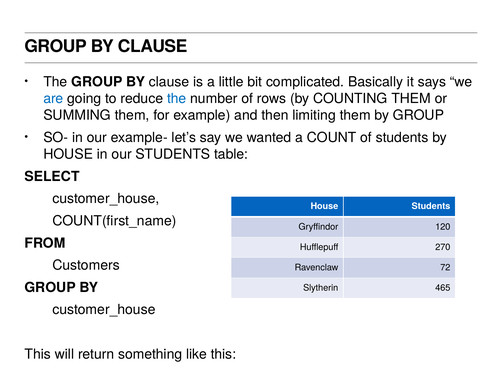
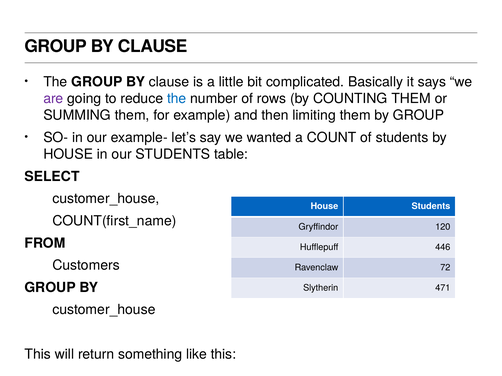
are colour: blue -> purple
270: 270 -> 446
465: 465 -> 471
